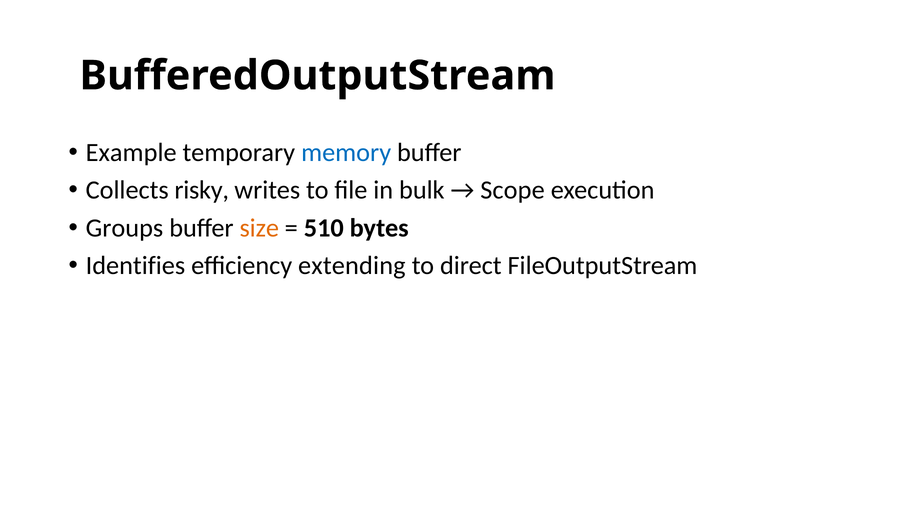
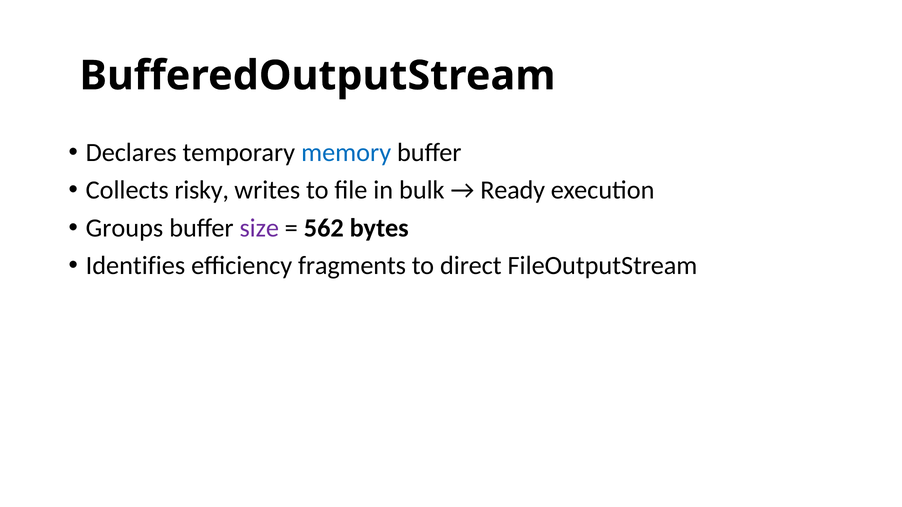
Example: Example -> Declares
Scope: Scope -> Ready
size colour: orange -> purple
510: 510 -> 562
extending: extending -> fragments
